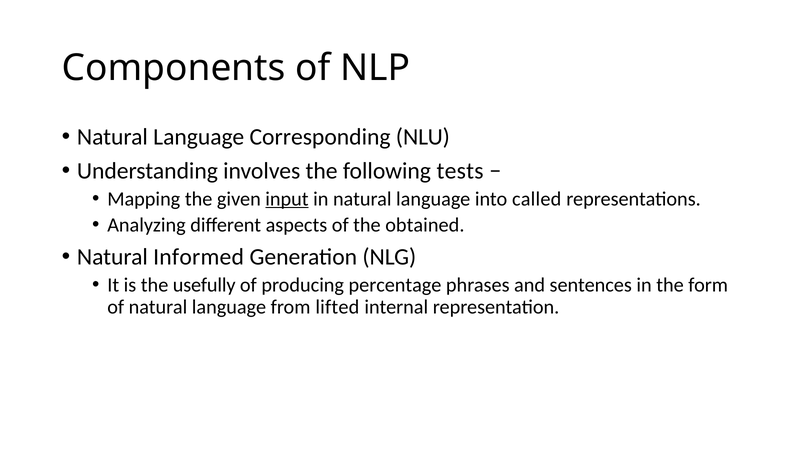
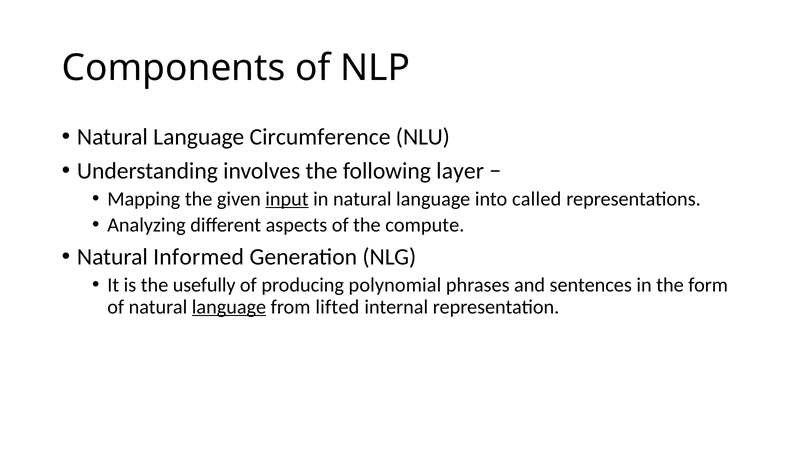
Corresponding: Corresponding -> Circumference
tests: tests -> layer
obtained: obtained -> compute
percentage: percentage -> polynomial
language at (229, 307) underline: none -> present
